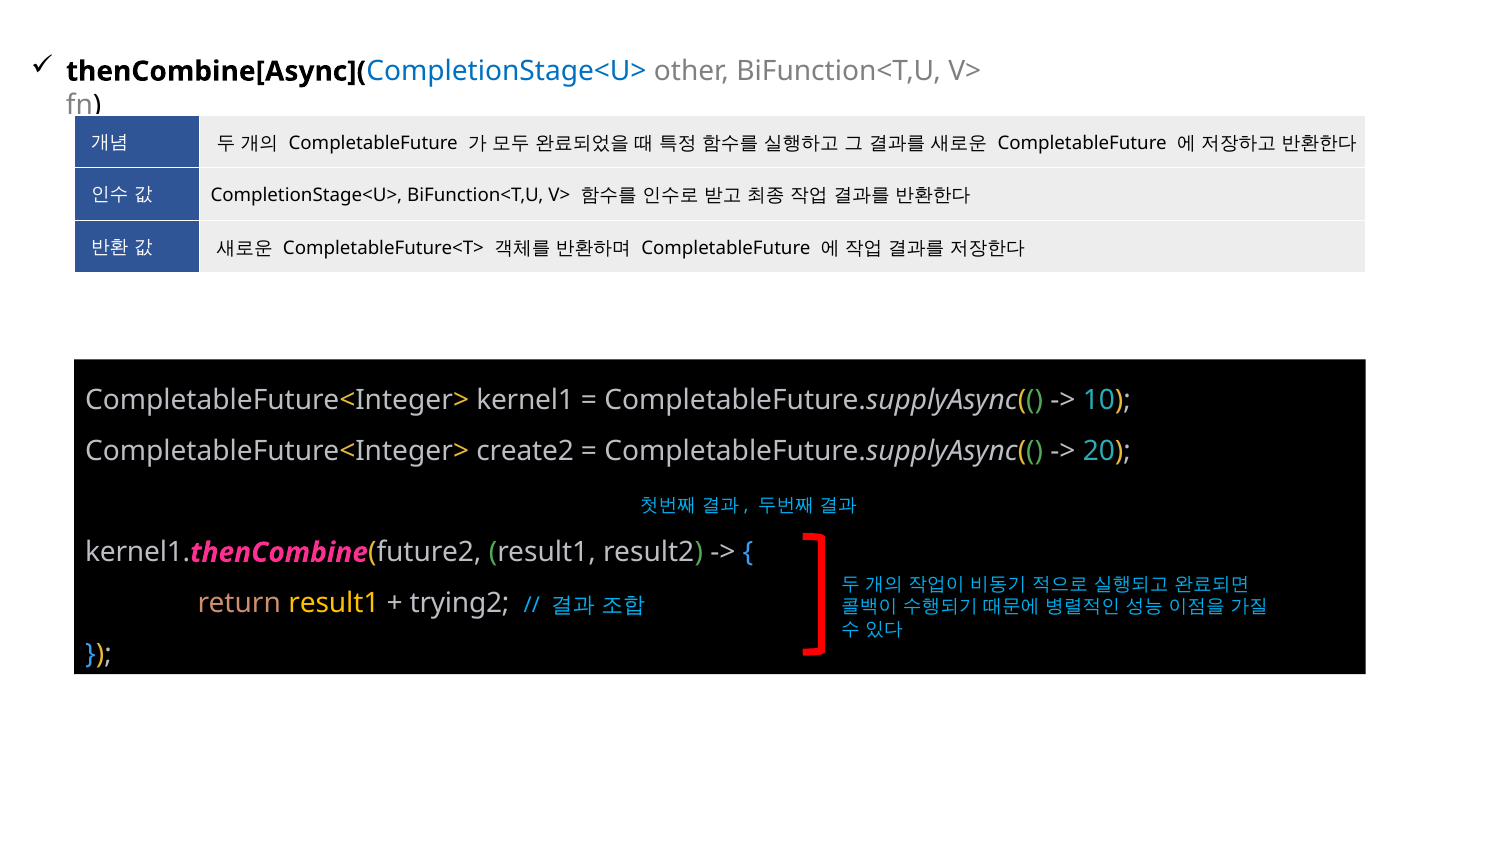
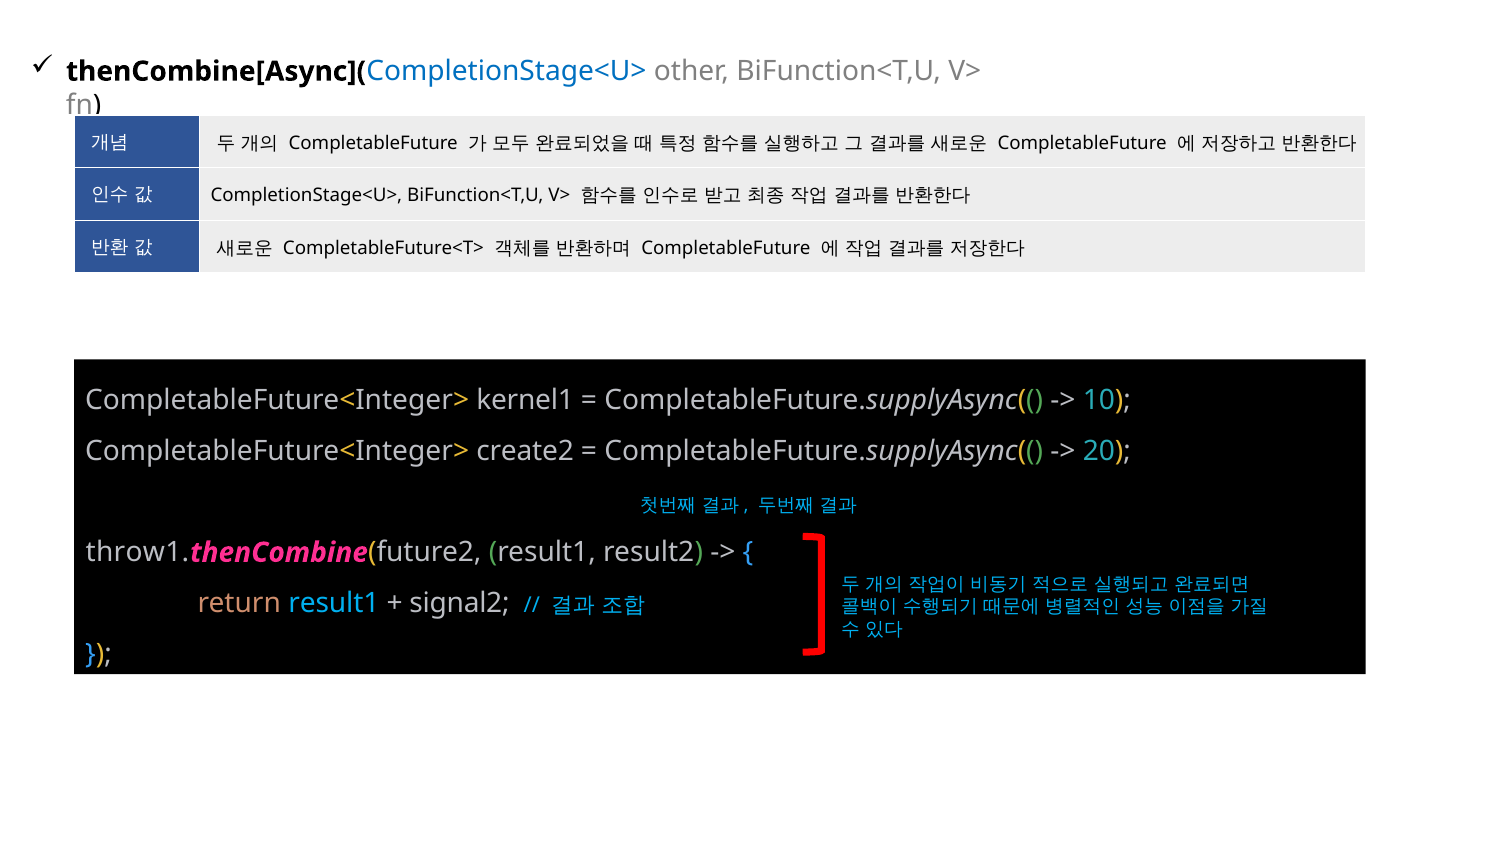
kernel1 at (138, 552): kernel1 -> throw1
result1 at (334, 603) colour: yellow -> light blue
trying2: trying2 -> signal2
